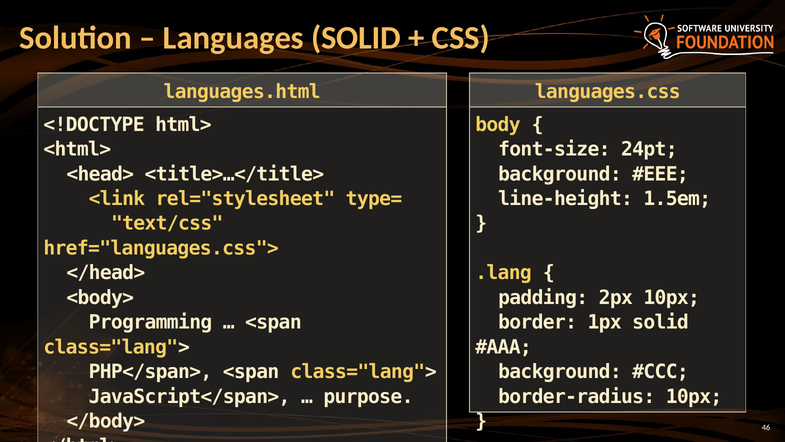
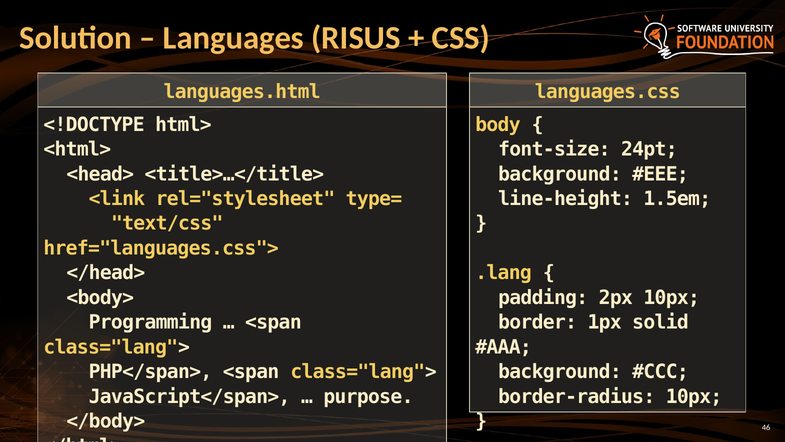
Languages SOLID: SOLID -> RISUS
